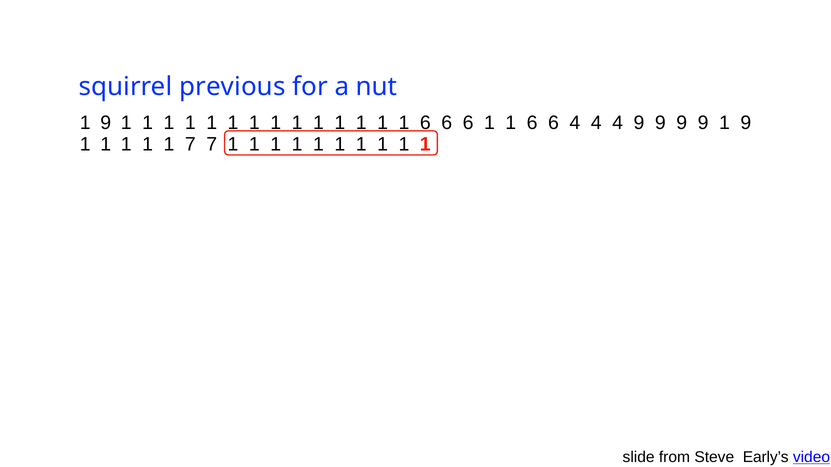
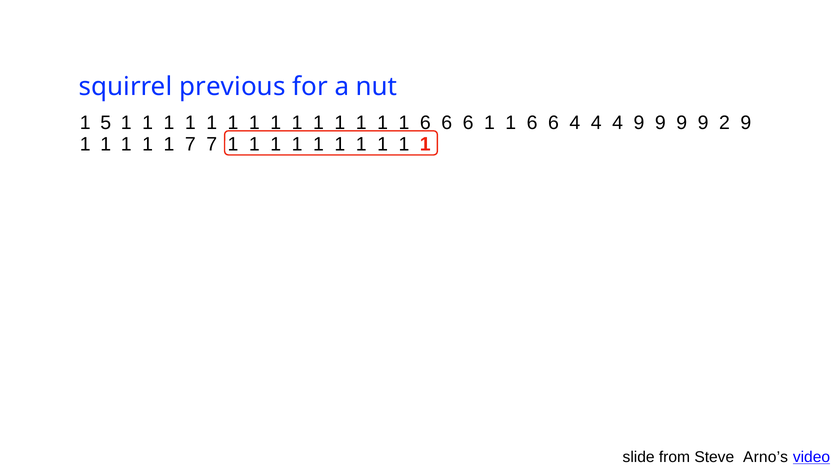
9 at (106, 123): 9 -> 5
9 9 1: 1 -> 2
Early’s: Early’s -> Arno’s
